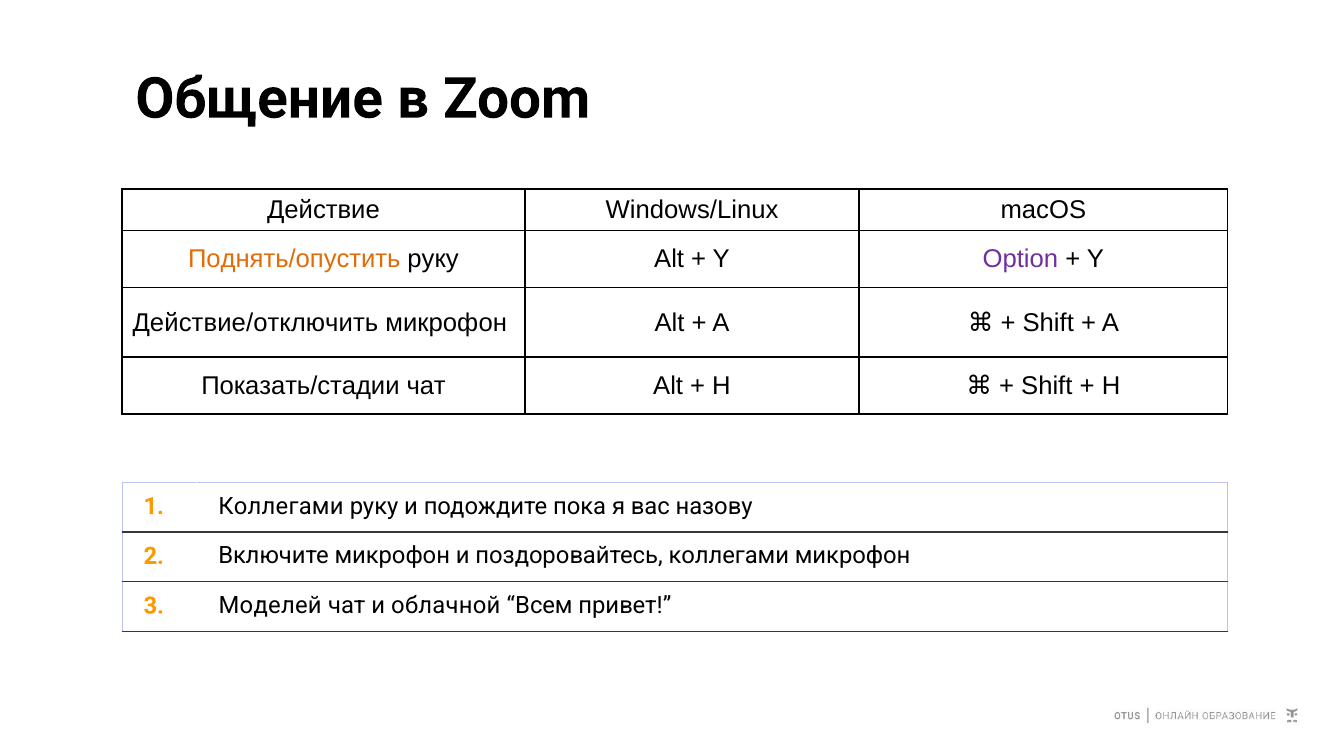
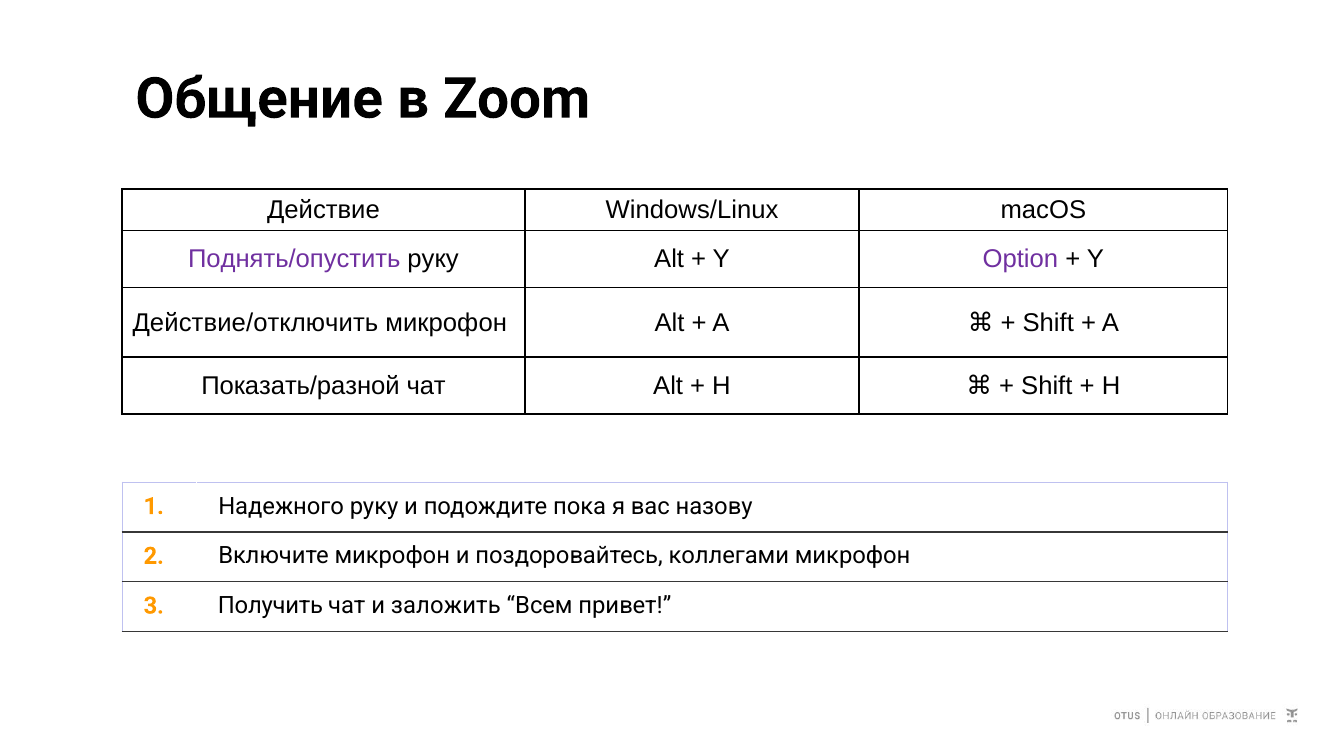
Поднять/опустить colour: orange -> purple
Показать/стадии: Показать/стадии -> Показать/разной
1 Коллегами: Коллегами -> Надежного
Моделей: Моделей -> Получить
облачной: облачной -> заложить
